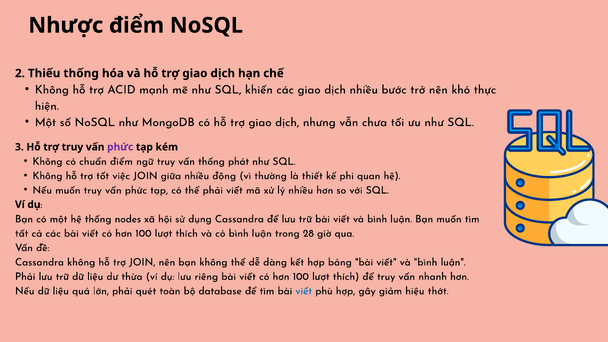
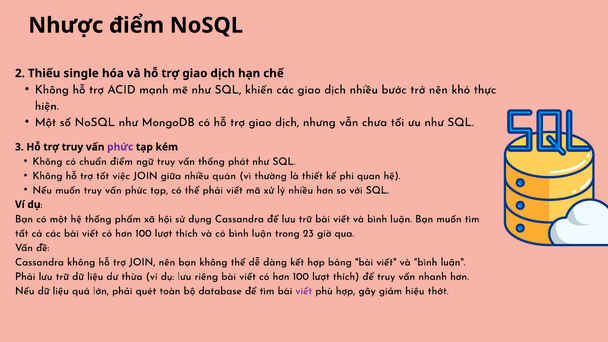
Thiếu thống: thống -> single
động: động -> quán
nodes: nodes -> phẩm
28: 28 -> 23
viết at (304, 291) colour: blue -> purple
